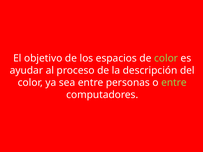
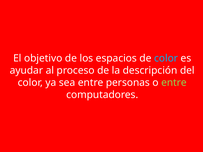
color at (166, 58) colour: light green -> light blue
